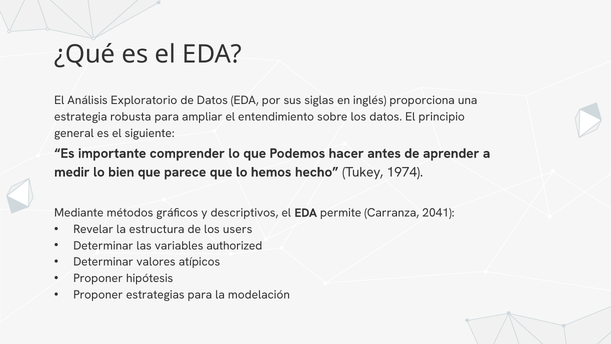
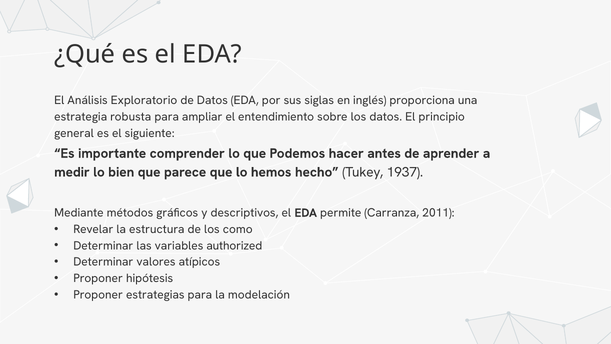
1974: 1974 -> 1937
2041: 2041 -> 2011
users: users -> como
